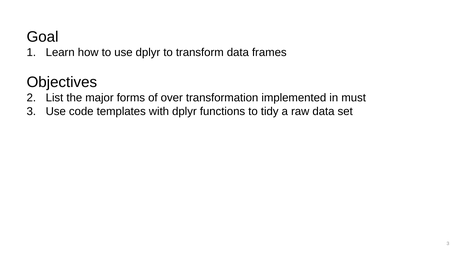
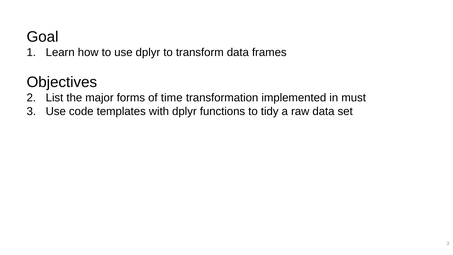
over: over -> time
